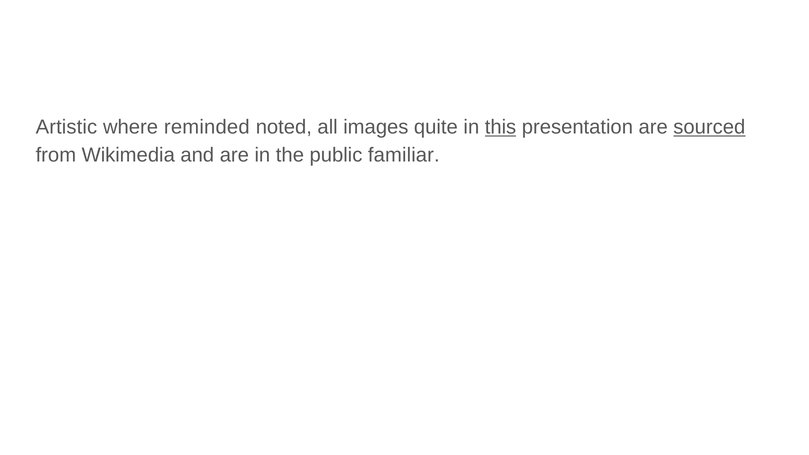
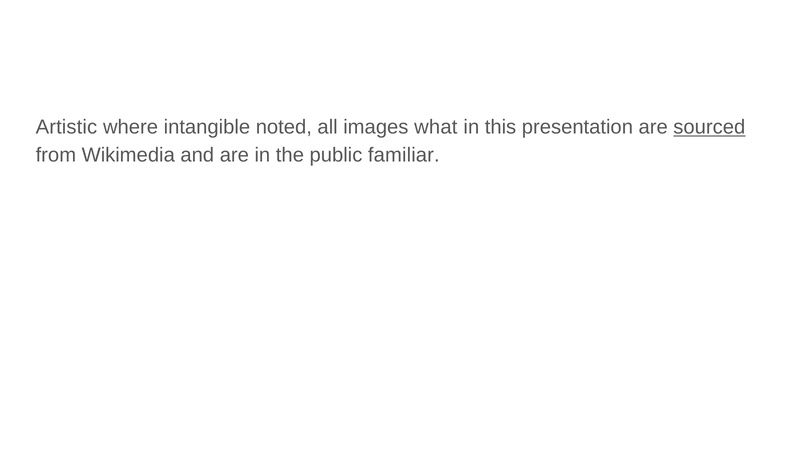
reminded: reminded -> intangible
quite: quite -> what
this underline: present -> none
